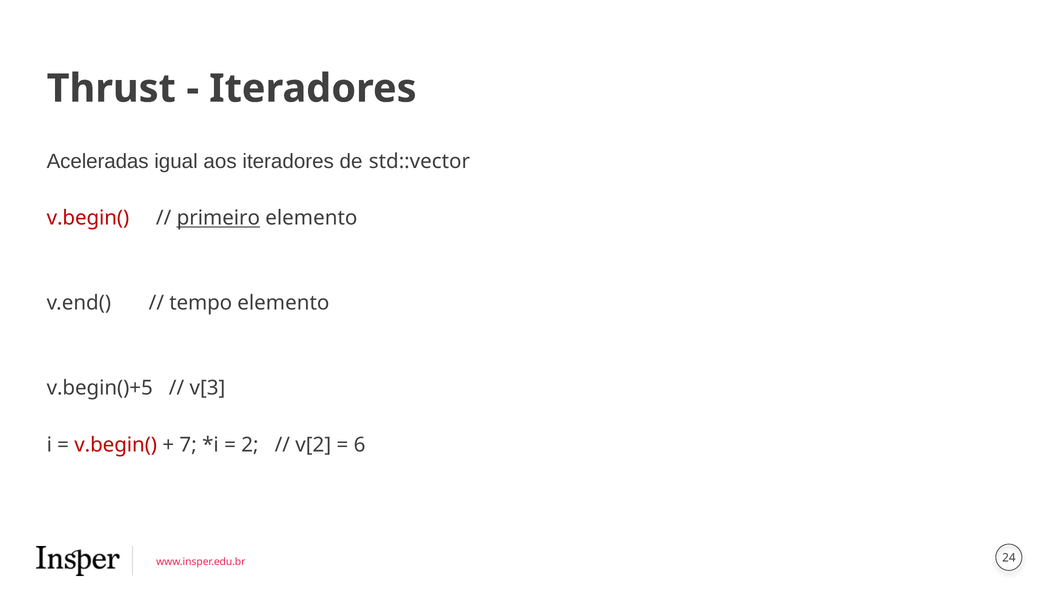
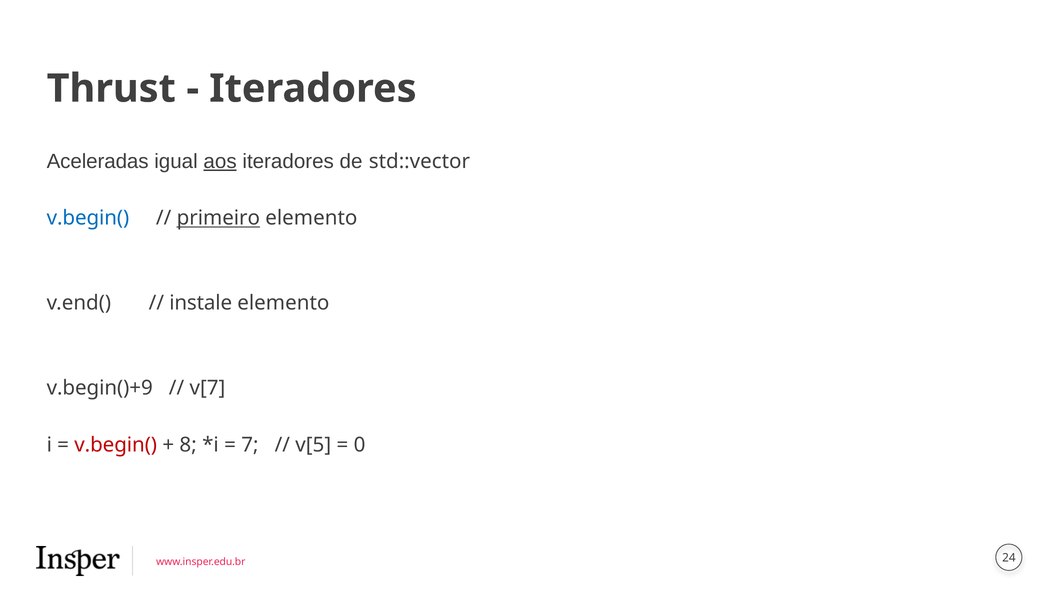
aos underline: none -> present
v.begin( at (88, 218) colour: red -> blue
tempo: tempo -> instale
v.begin()+5: v.begin()+5 -> v.begin()+9
v[3: v[3 -> v[7
7: 7 -> 8
2: 2 -> 7
v[2: v[2 -> v[5
6: 6 -> 0
